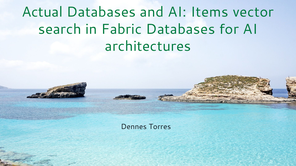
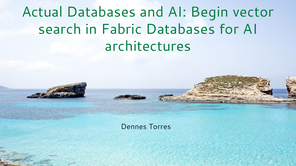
Items: Items -> Begin
